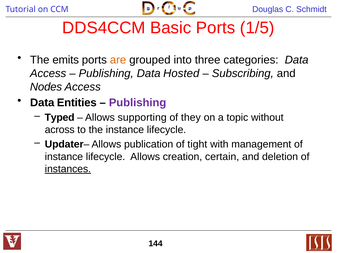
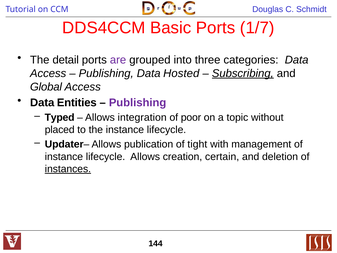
1/5: 1/5 -> 1/7
emits: emits -> detail
are colour: orange -> purple
Subscribing underline: none -> present
Nodes: Nodes -> Global
supporting: supporting -> integration
they: they -> poor
across: across -> placed
